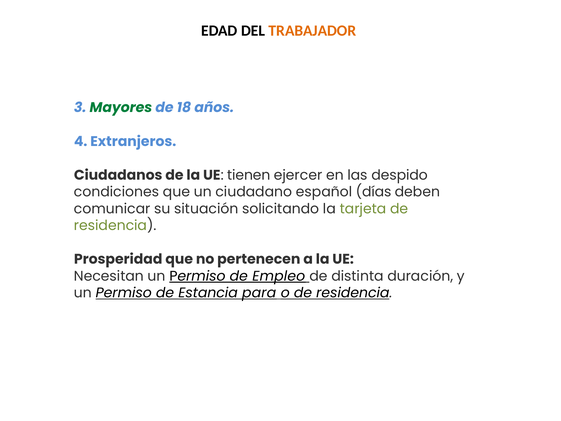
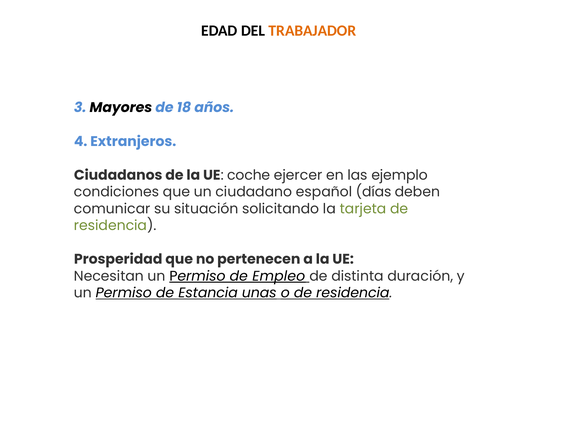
Mayores colour: green -> black
tienen: tienen -> coche
despido: despido -> ejemplo
para: para -> unas
